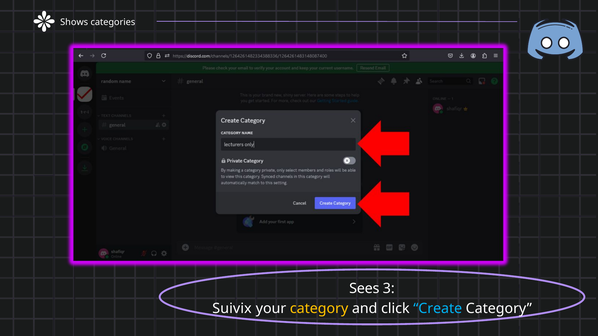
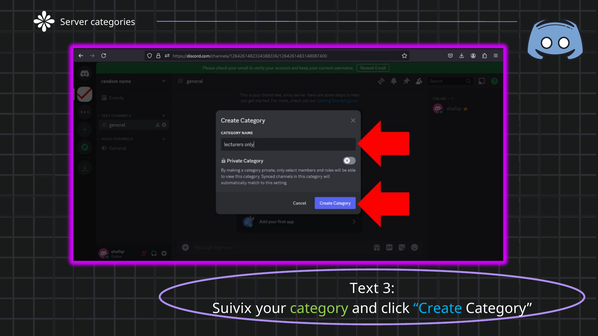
Shows: Shows -> Server
Sees: Sees -> Text
category at (319, 309) colour: yellow -> light green
